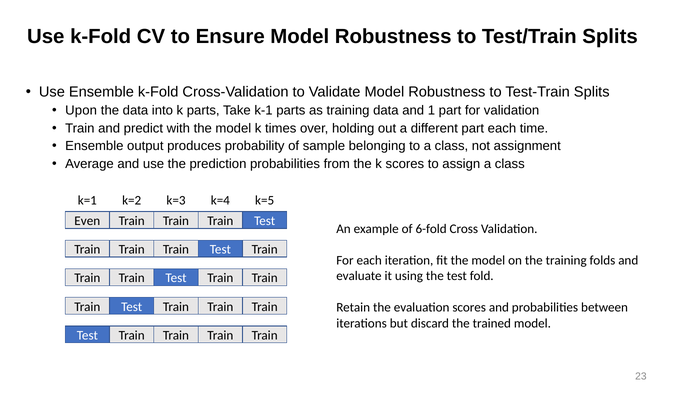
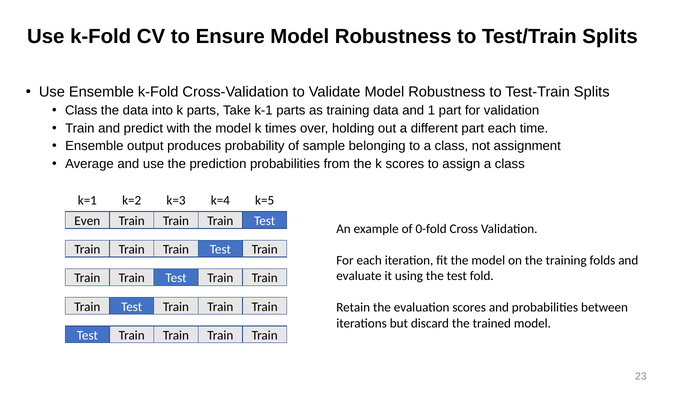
Upon at (81, 110): Upon -> Class
6-fold: 6-fold -> 0-fold
